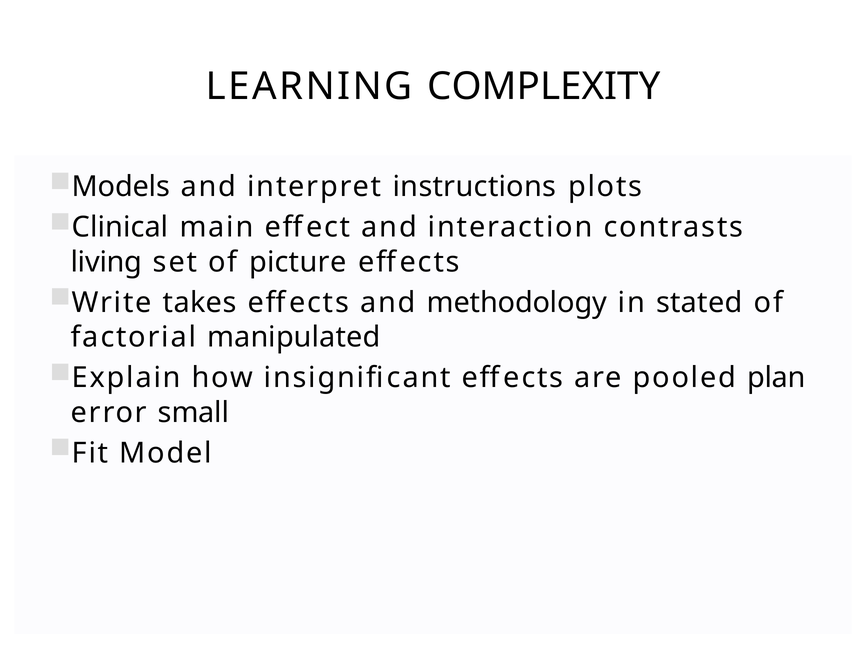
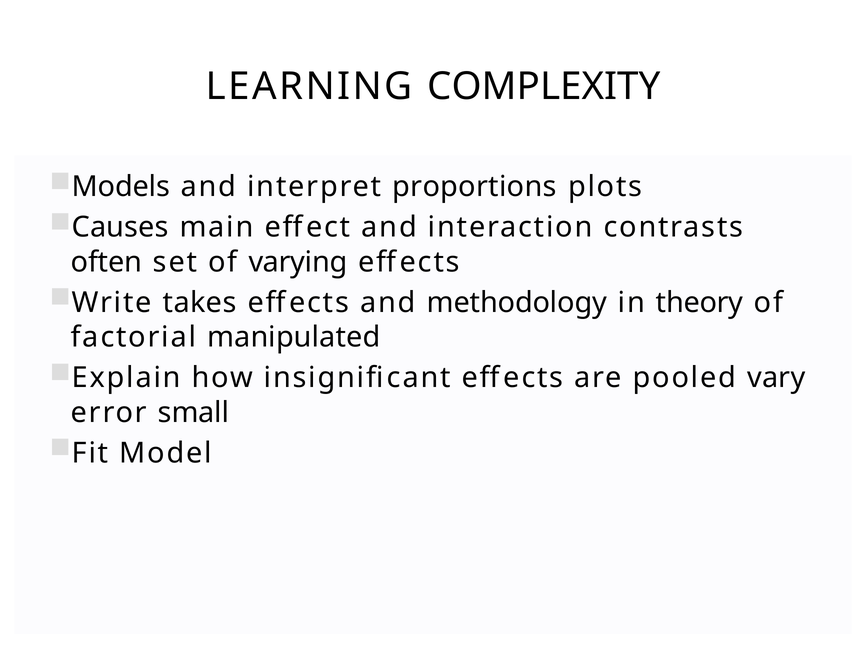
instructions: instructions -> proportions
Clinical: Clinical -> Causes
living: living -> often
picture: picture -> varying
stated: stated -> theory
plan: plan -> vary
